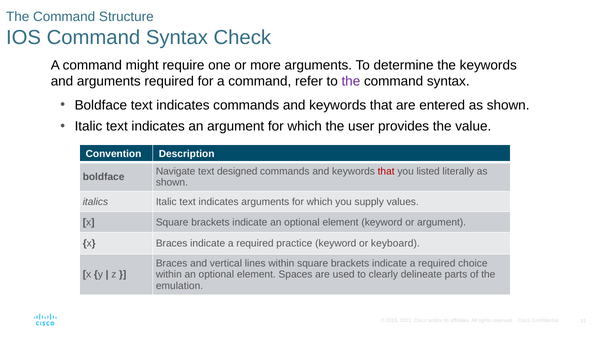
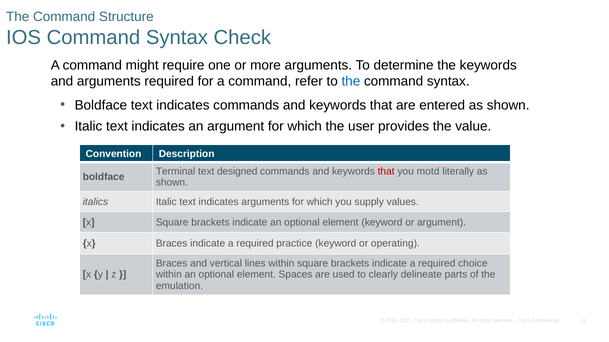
the at (351, 82) colour: purple -> blue
Navigate: Navigate -> Terminal
listed: listed -> motd
keyboard: keyboard -> operating
